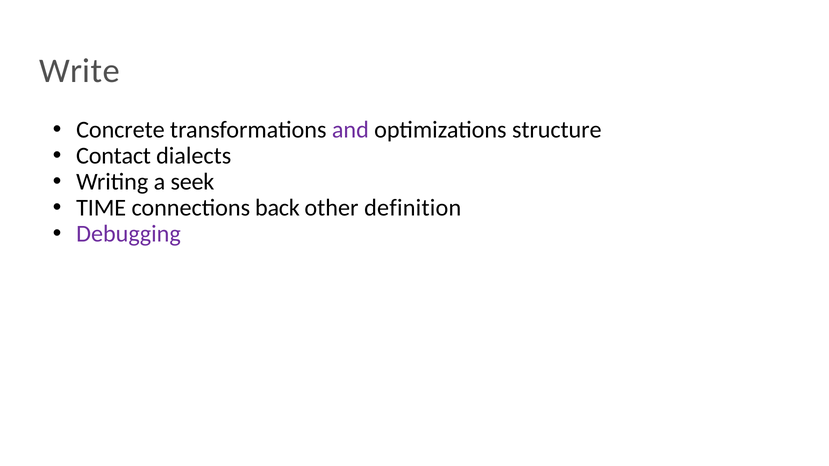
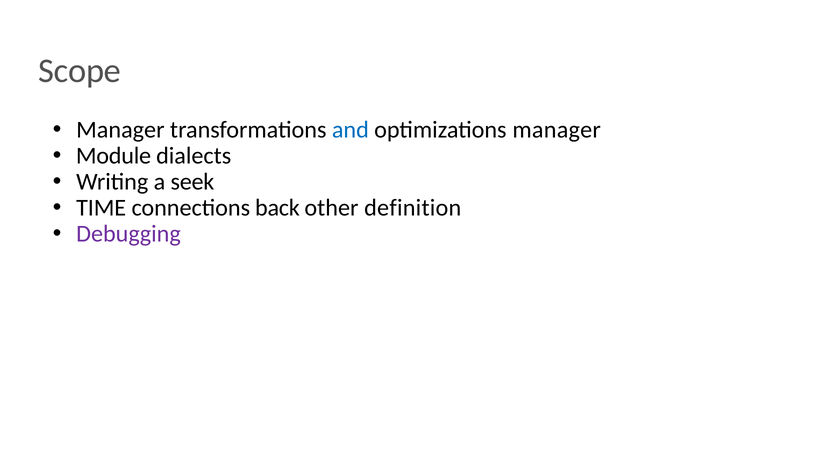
Write: Write -> Scope
Concrete at (120, 130): Concrete -> Manager
and colour: purple -> blue
optimizations structure: structure -> manager
Contact: Contact -> Module
